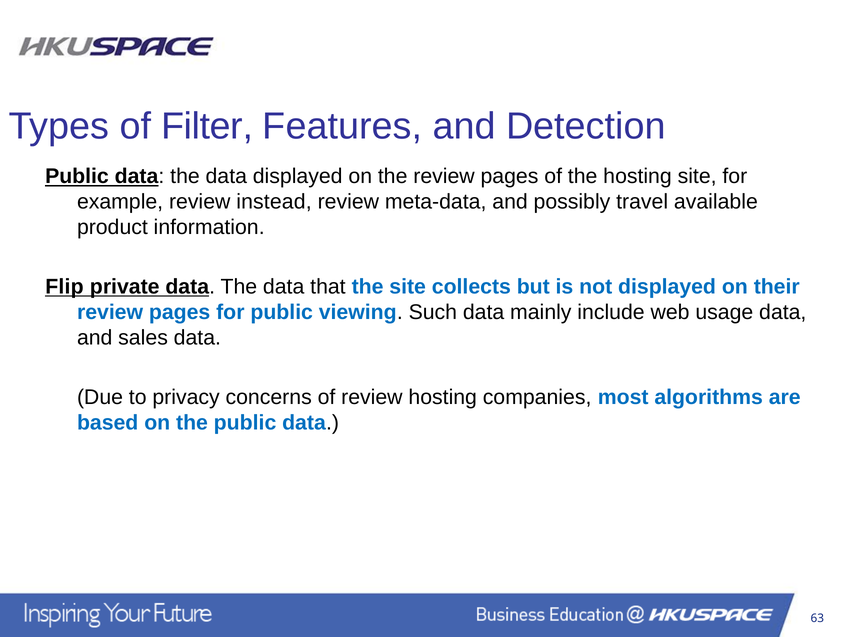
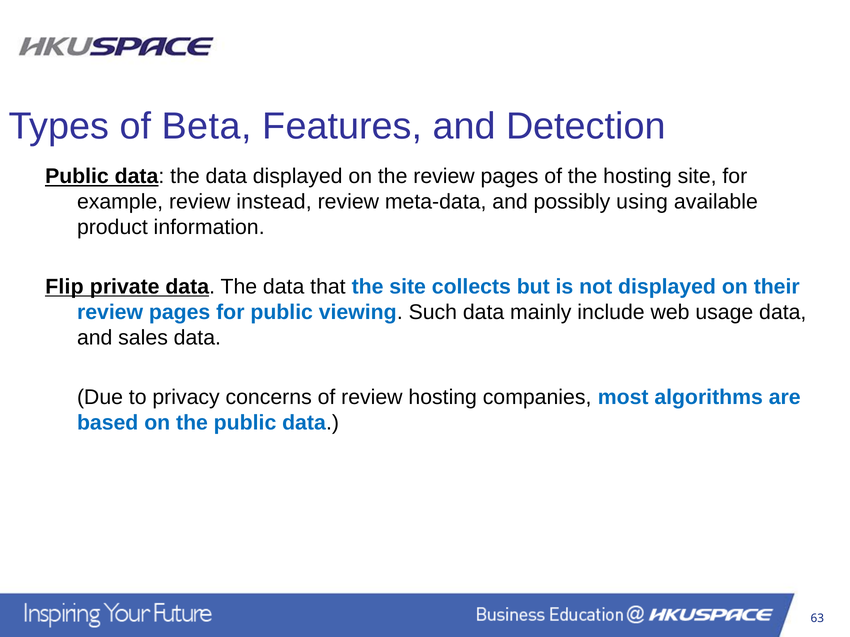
Filter: Filter -> Beta
travel: travel -> using
